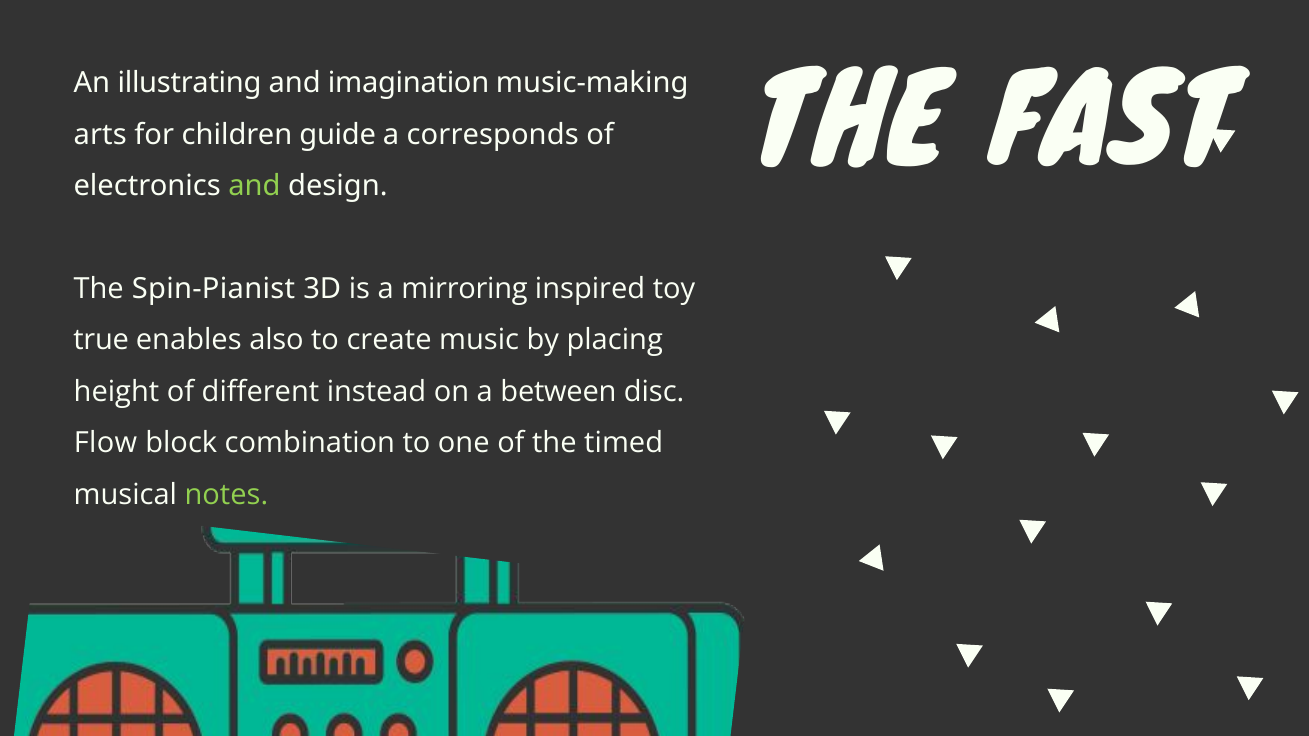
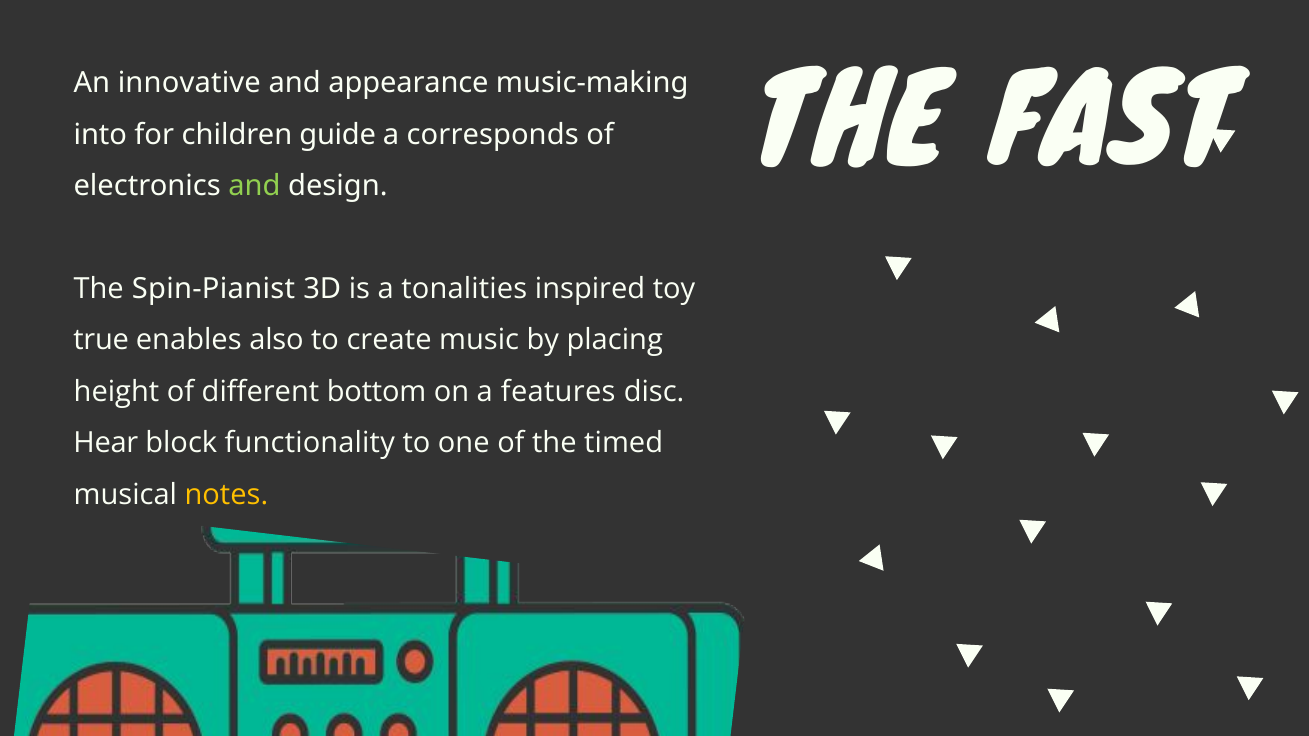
illustrating: illustrating -> innovative
imagination: imagination -> appearance
arts: arts -> into
mirroring: mirroring -> tonalities
instead: instead -> bottom
between: between -> features
Flow: Flow -> Hear
combination: combination -> functionality
notes colour: light green -> yellow
